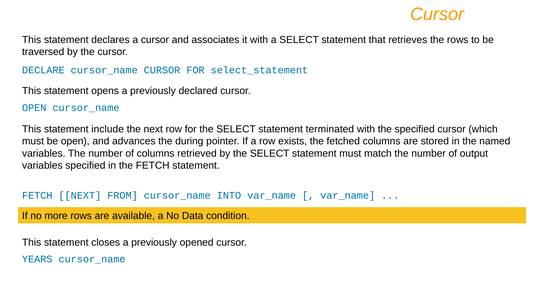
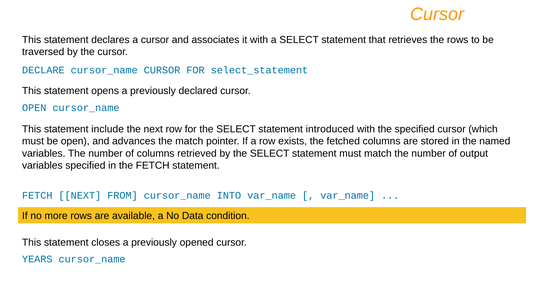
terminated: terminated -> introduced
the during: during -> match
